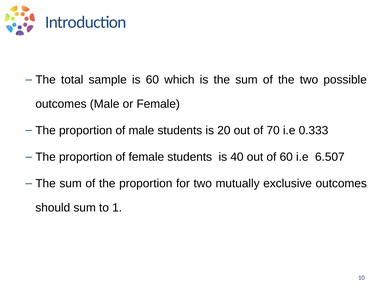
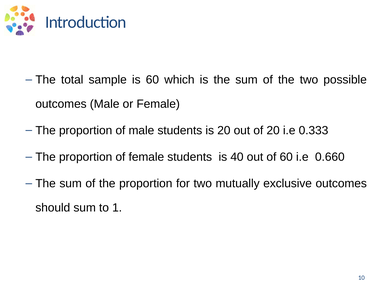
of 70: 70 -> 20
6.507: 6.507 -> 0.660
